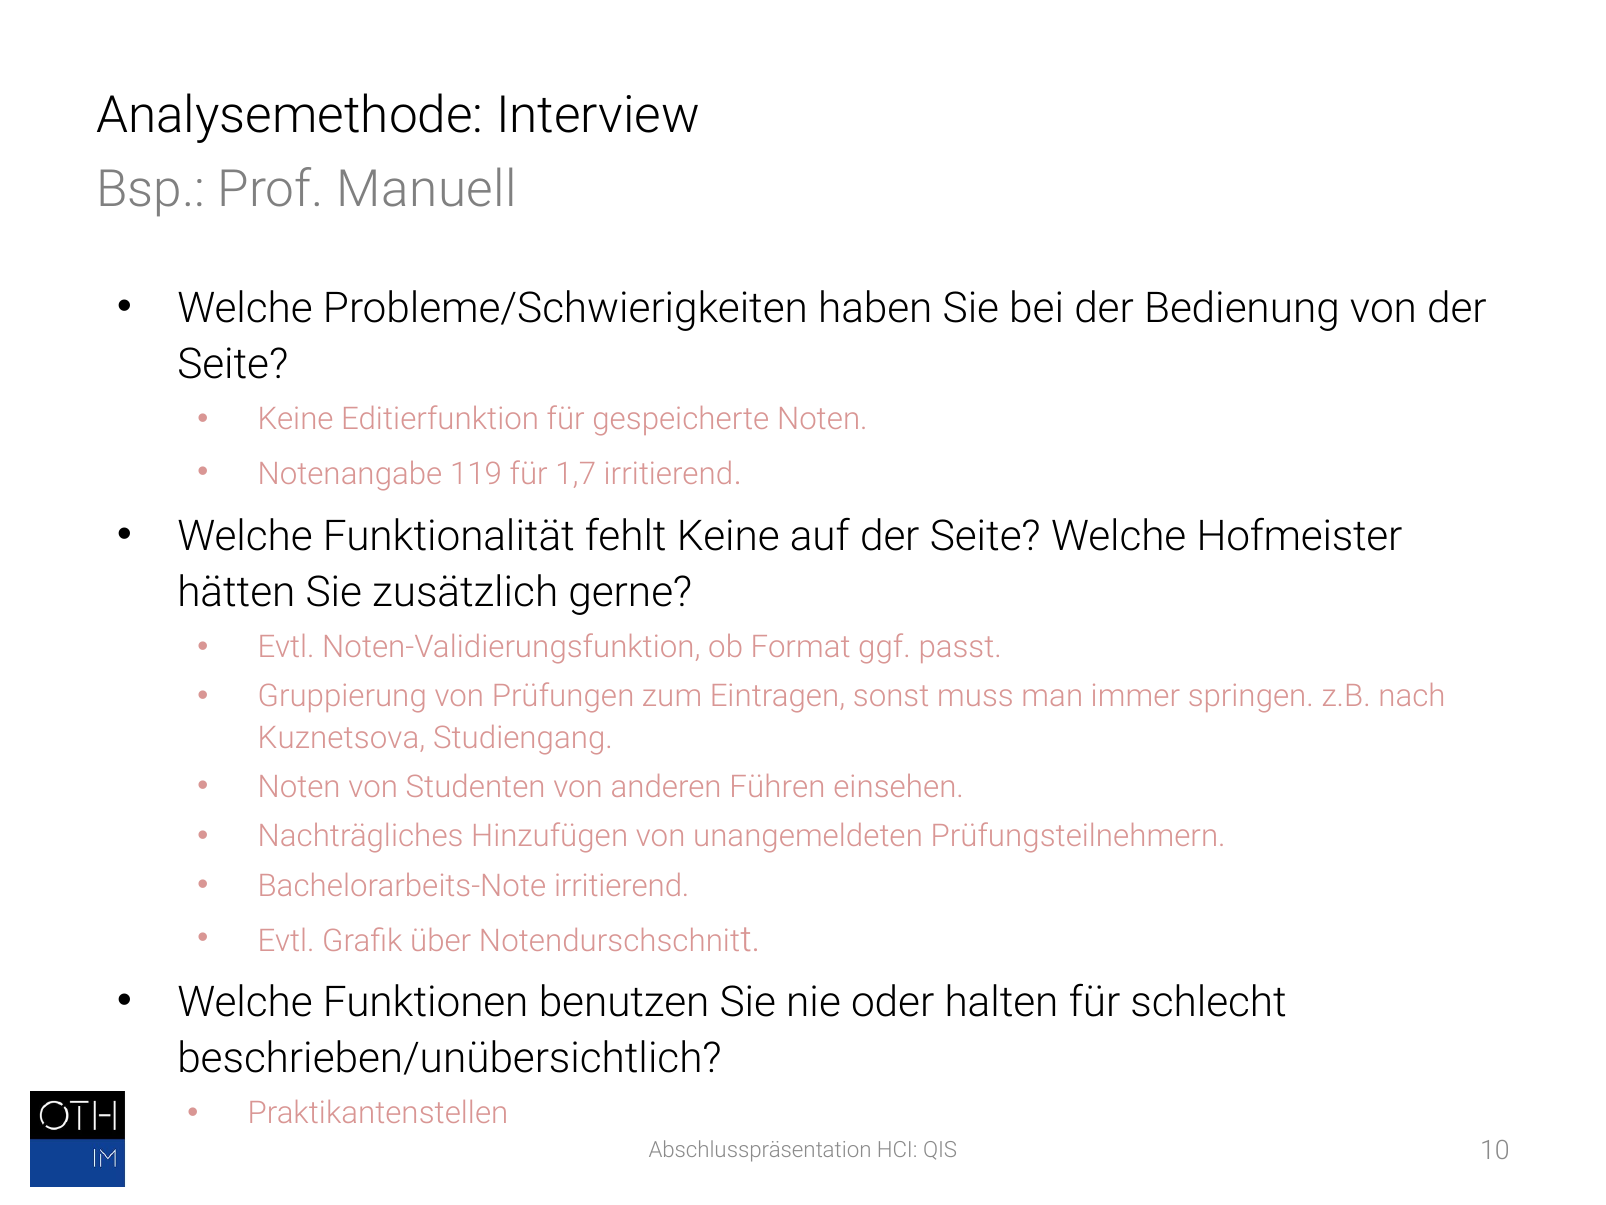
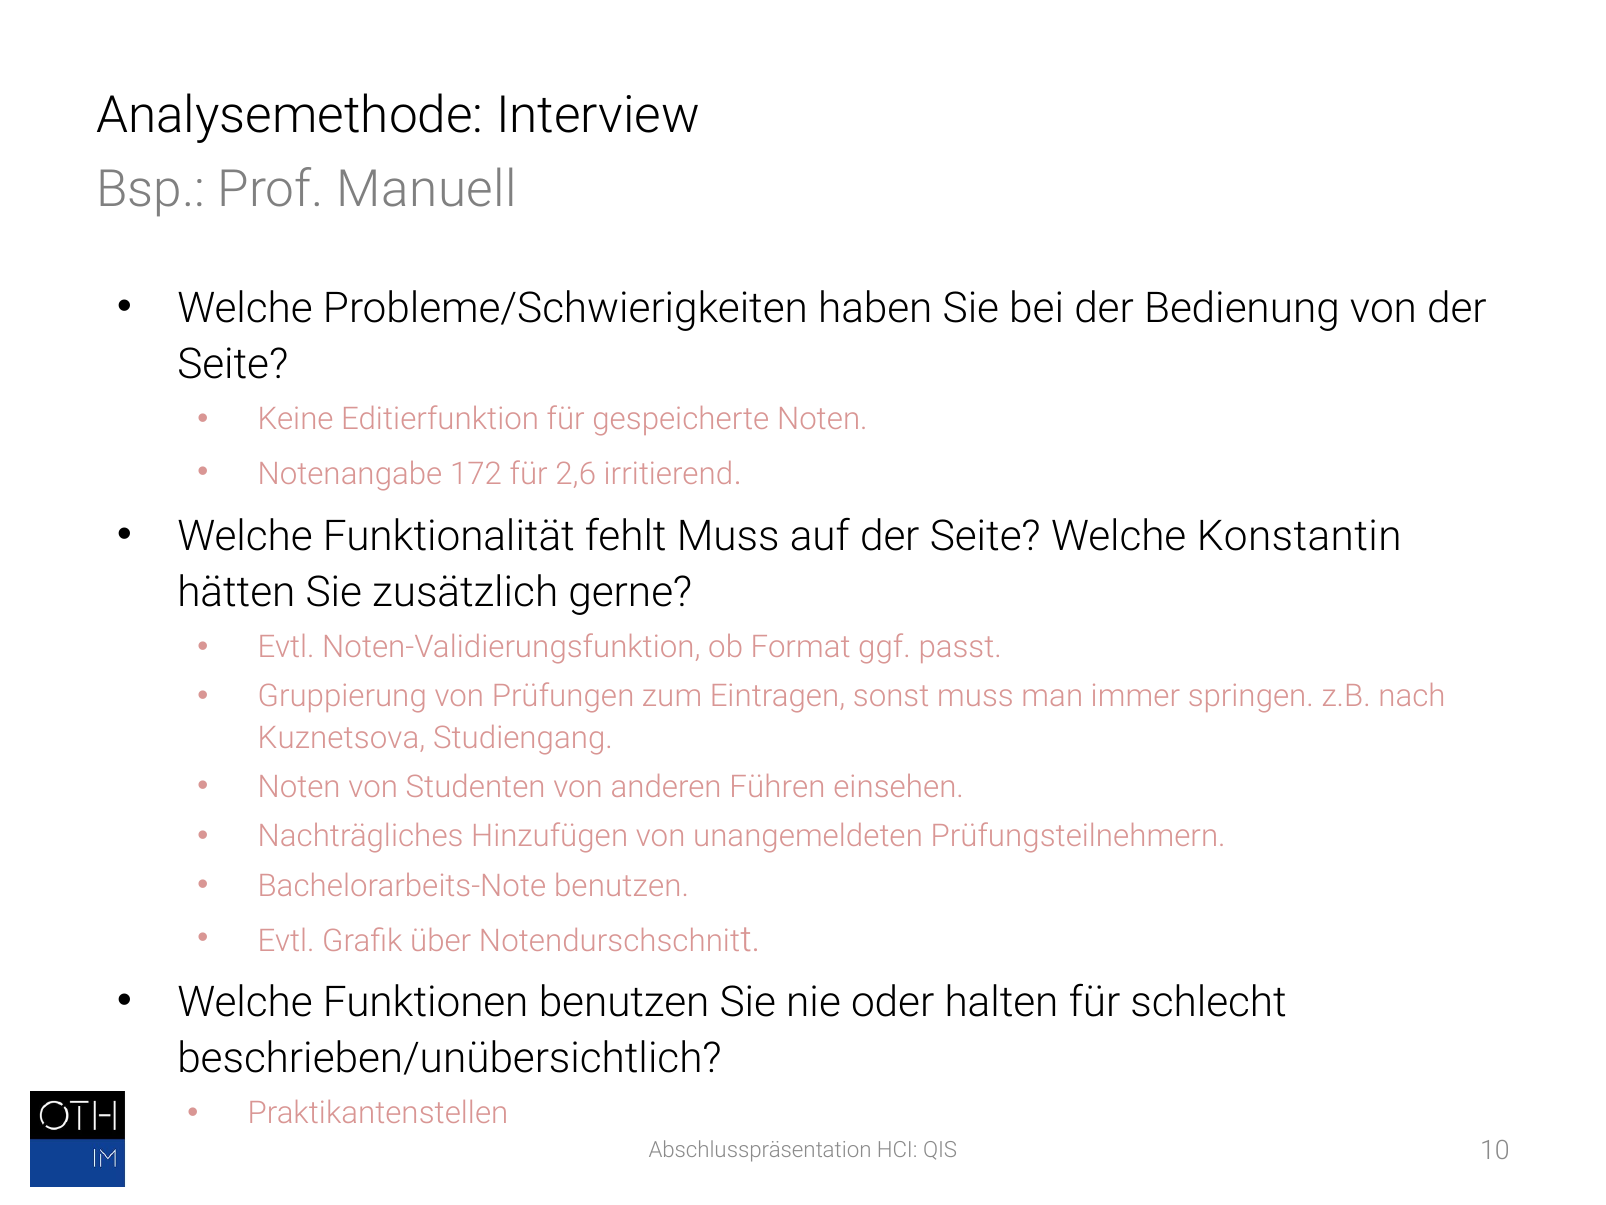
119: 119 -> 172
1,7: 1,7 -> 2,6
fehlt Keine: Keine -> Muss
Hofmeister: Hofmeister -> Konstantin
Bachelorarbeits-Note irritierend: irritierend -> benutzen
